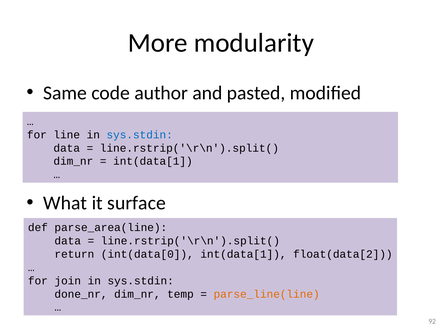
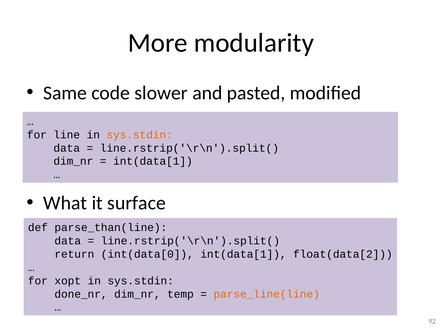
author: author -> slower
sys.stdin at (140, 135) colour: blue -> orange
parse_area(line: parse_area(line -> parse_than(line
join: join -> xopt
